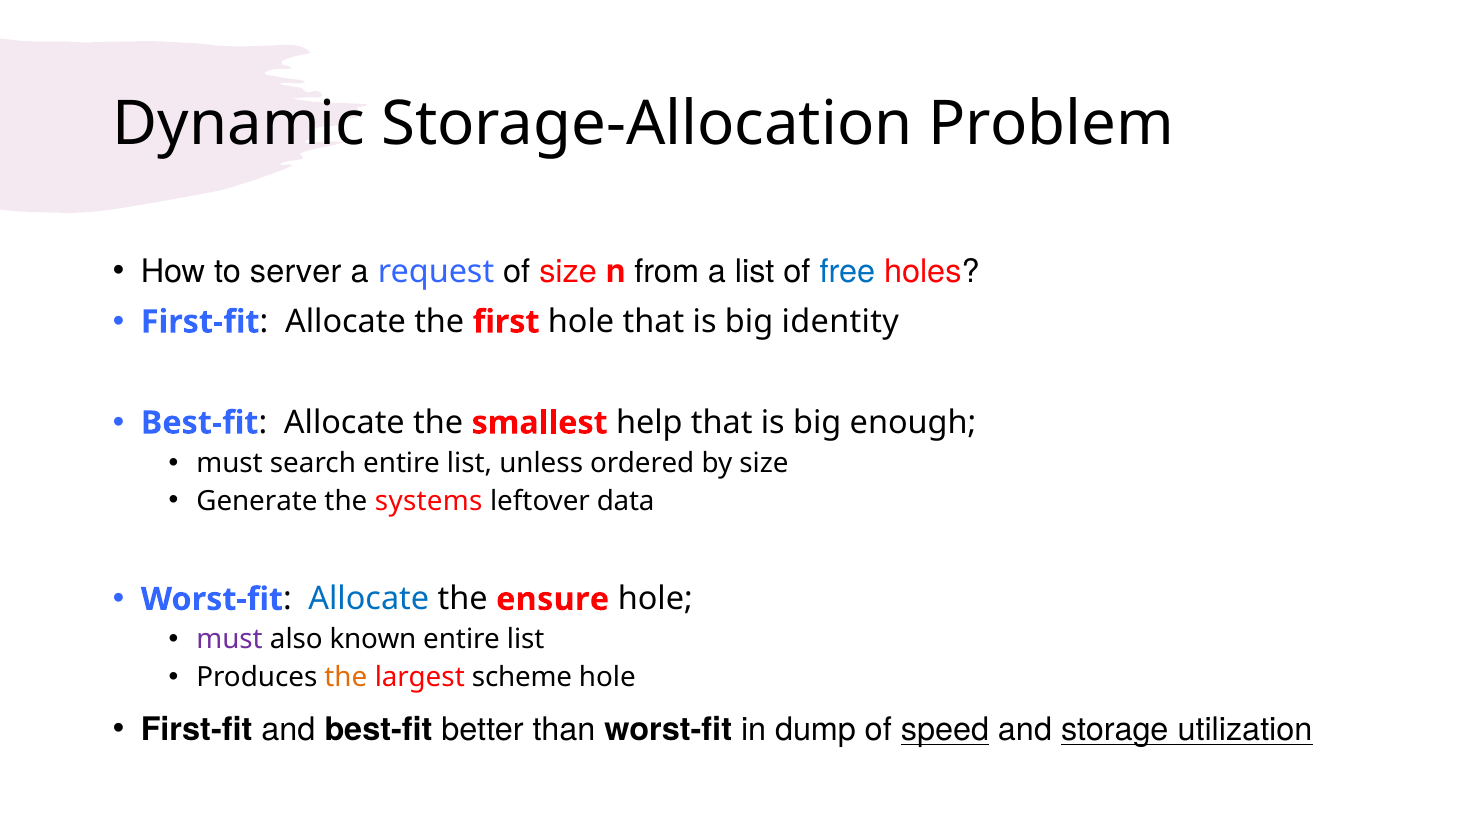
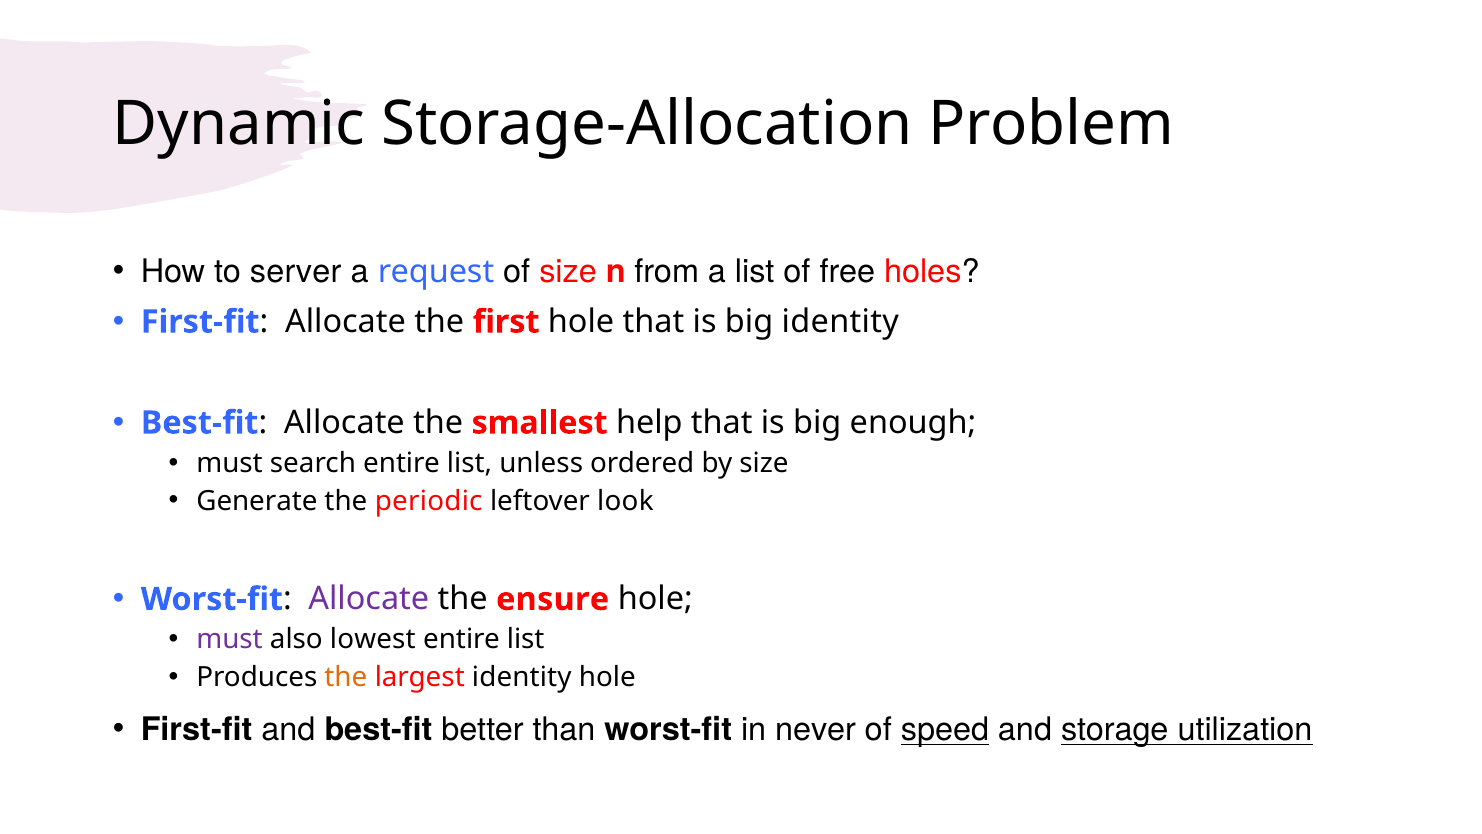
free colour: blue -> black
systems: systems -> periodic
data: data -> look
Allocate at (369, 599) colour: blue -> purple
known: known -> lowest
largest scheme: scheme -> identity
dump: dump -> never
